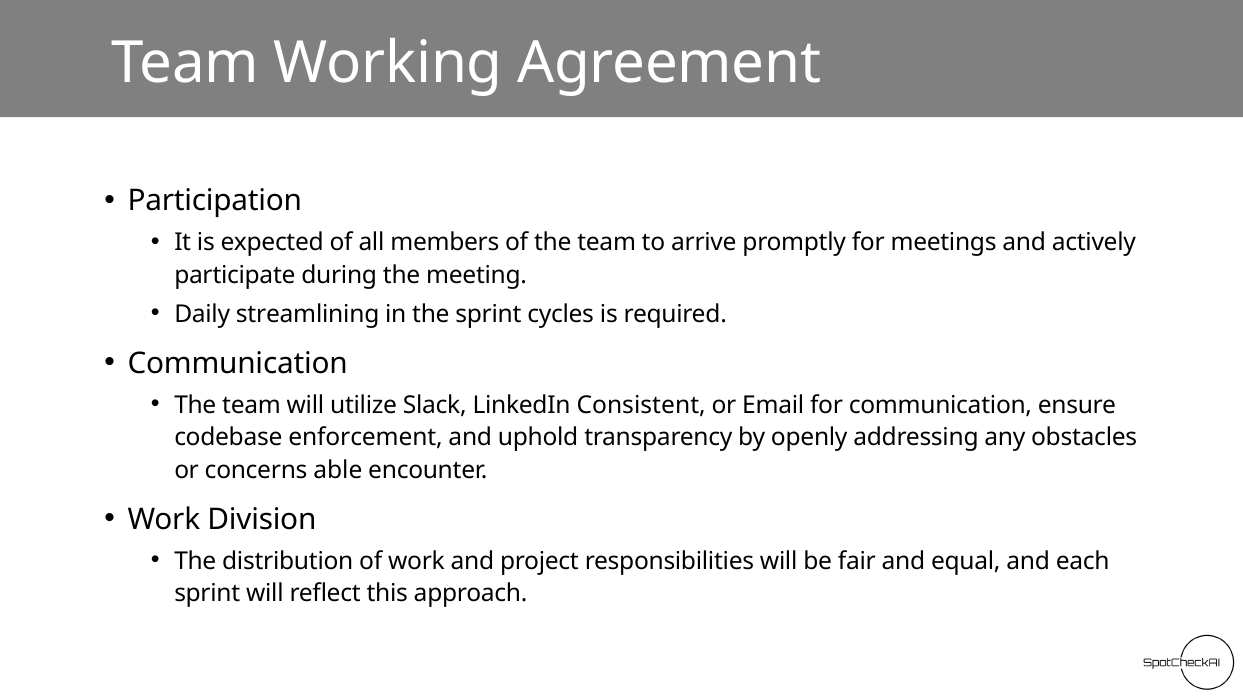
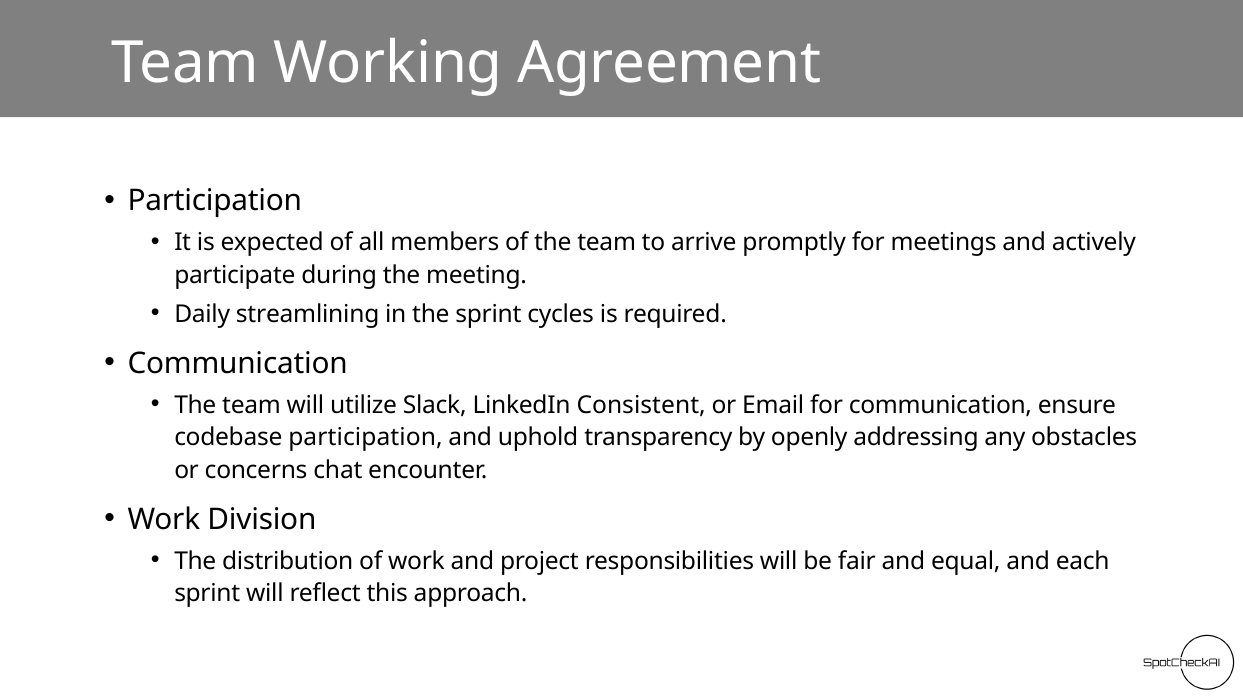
codebase enforcement: enforcement -> participation
able: able -> chat
